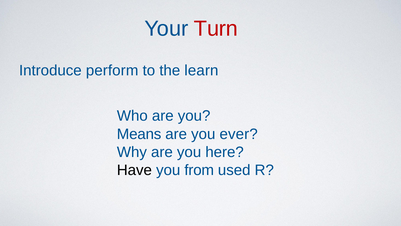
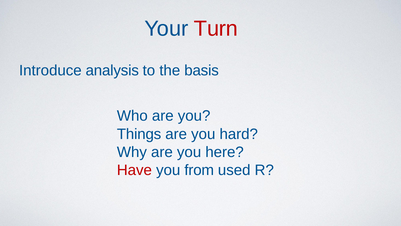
perform: perform -> analysis
learn: learn -> basis
Means: Means -> Things
ever: ever -> hard
Have colour: black -> red
